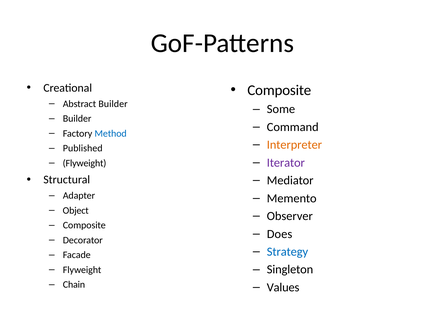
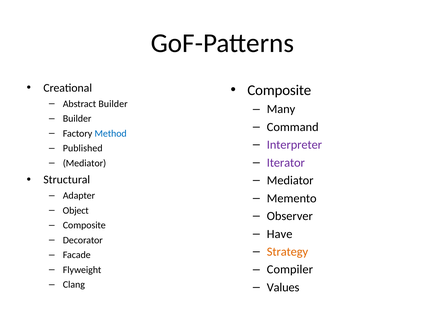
Some: Some -> Many
Interpreter colour: orange -> purple
Flyweight at (85, 163): Flyweight -> Mediator
Does: Does -> Have
Strategy colour: blue -> orange
Singleton: Singleton -> Compiler
Chain: Chain -> Clang
